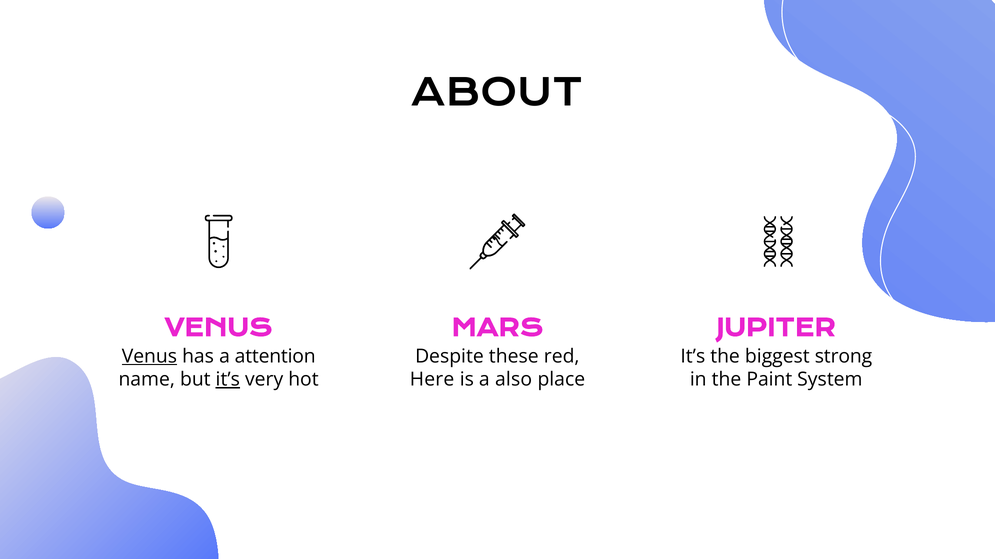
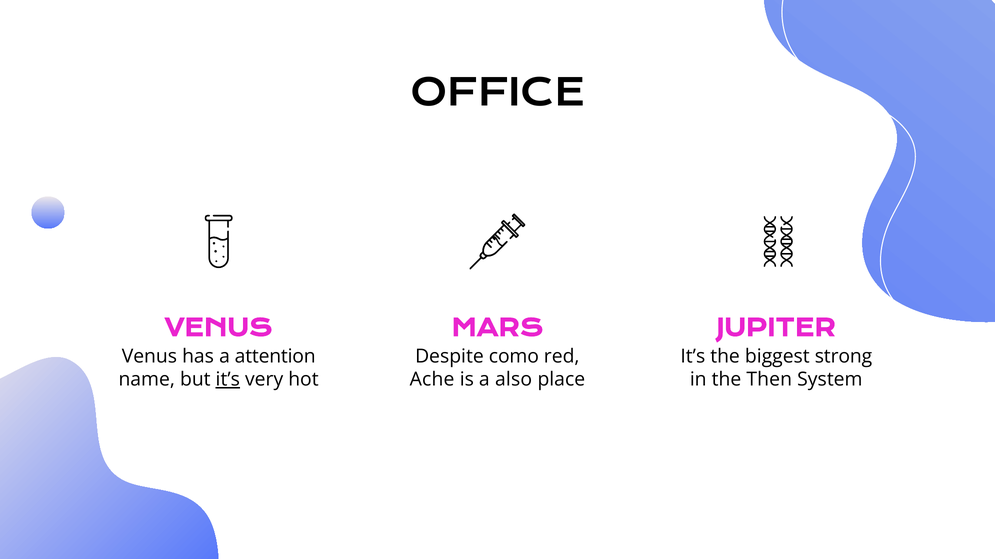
ABOUT: ABOUT -> OFFICE
Venus at (149, 357) underline: present -> none
these: these -> como
Here: Here -> Ache
Paint: Paint -> Then
